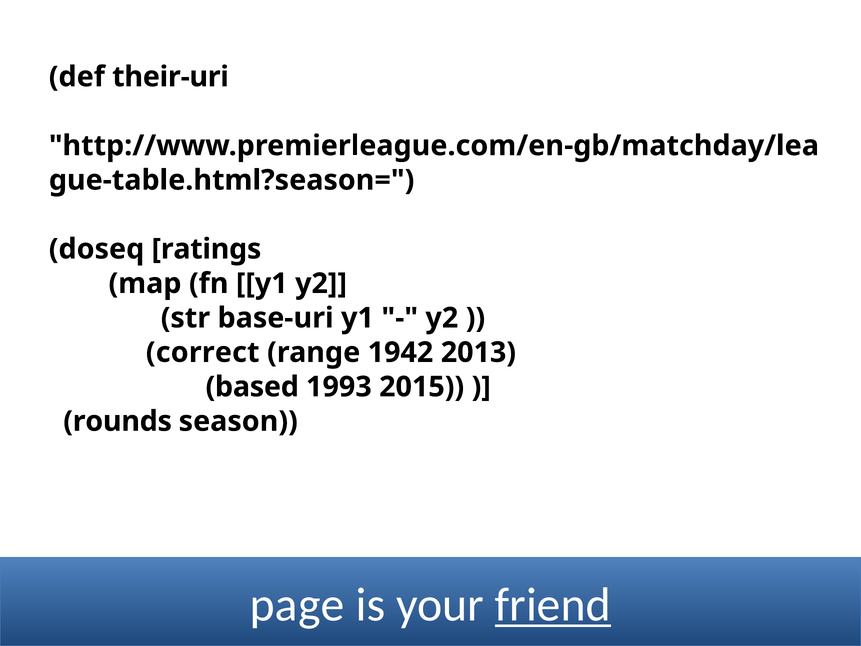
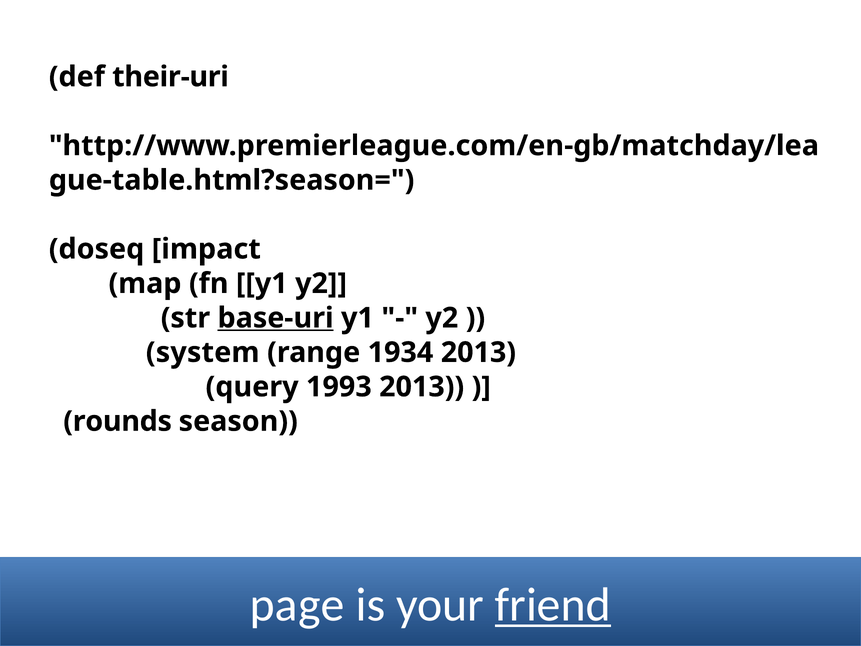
ratings: ratings -> impact
base-uri underline: none -> present
correct: correct -> system
1942: 1942 -> 1934
based: based -> query
1993 2015: 2015 -> 2013
